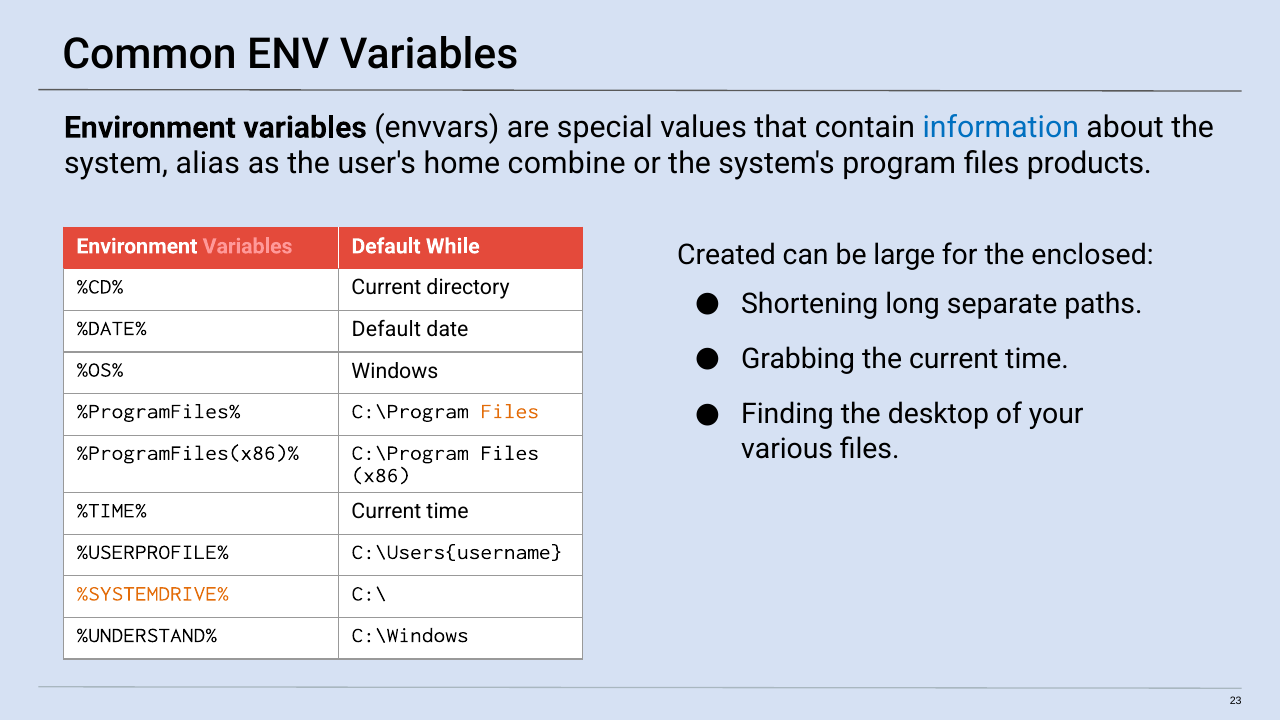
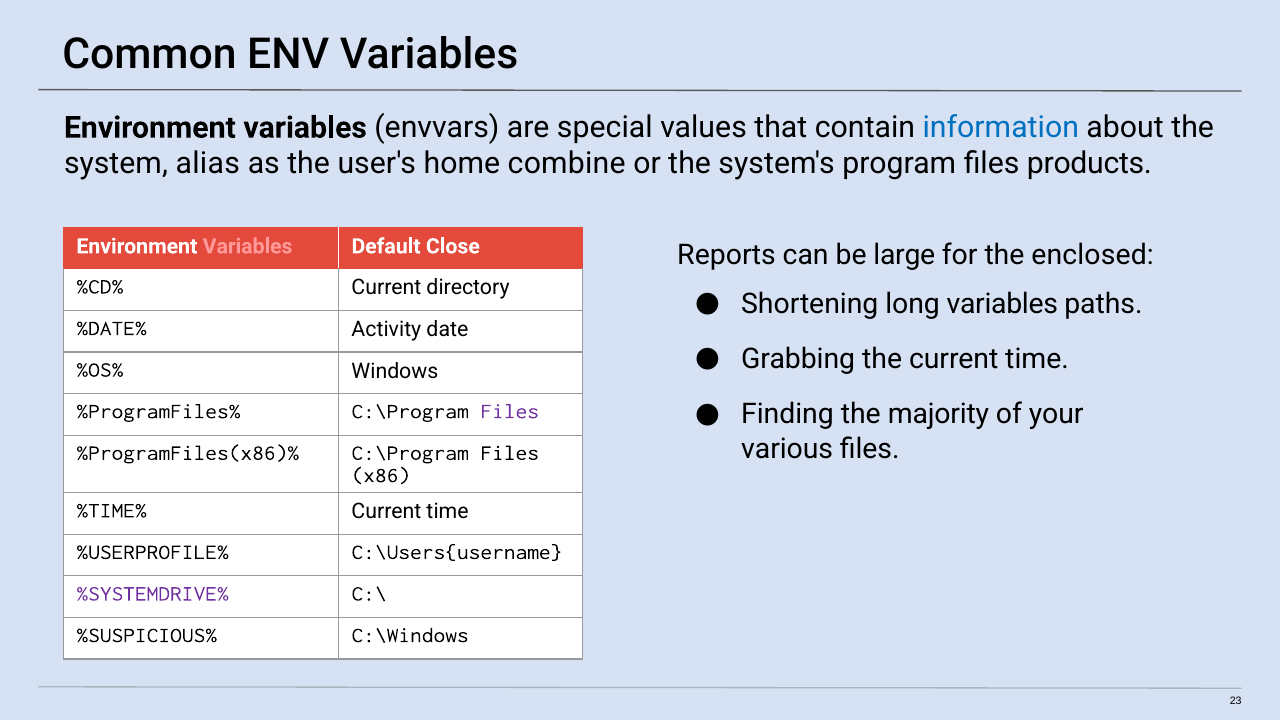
While: While -> Close
Created: Created -> Reports
long separate: separate -> variables
%DATE% Default: Default -> Activity
desktop: desktop -> majority
Files at (510, 411) colour: orange -> purple
%SYSTEMDRIVE% colour: orange -> purple
%UNDERSTAND%: %UNDERSTAND% -> %SUSPICIOUS%
